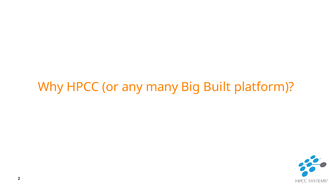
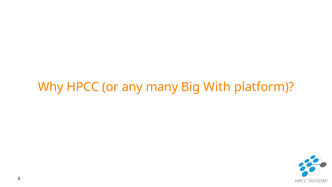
Built: Built -> With
